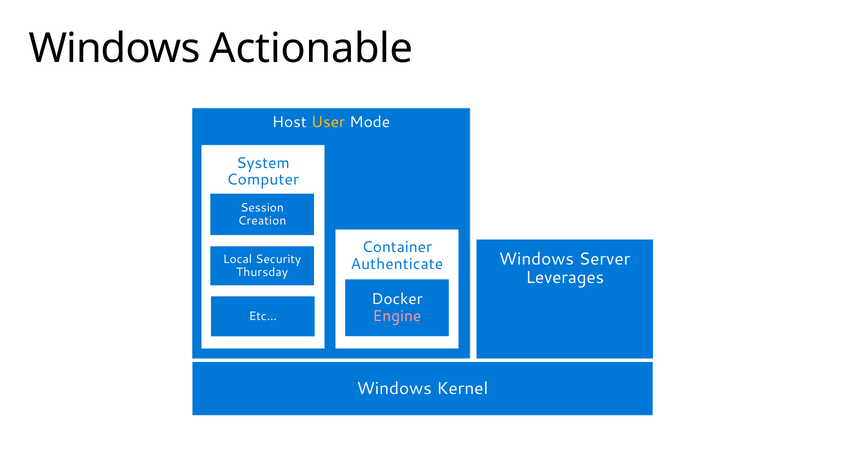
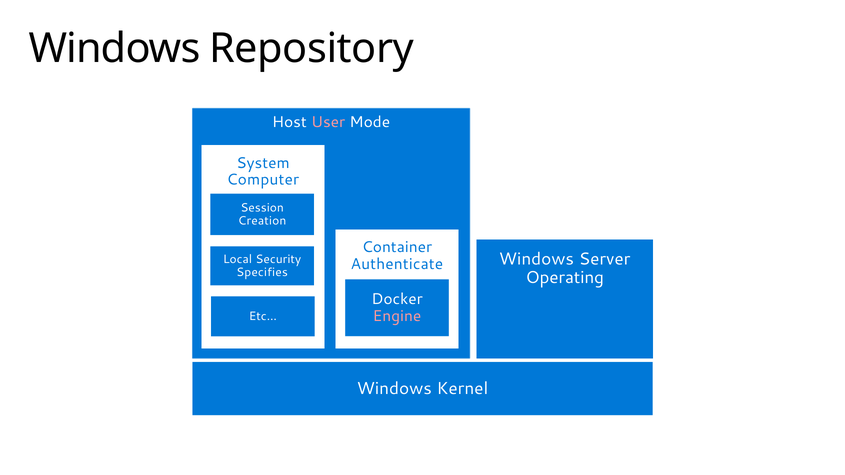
Actionable: Actionable -> Repository
User colour: yellow -> pink
Thursday: Thursday -> Specifies
Leverages: Leverages -> Operating
